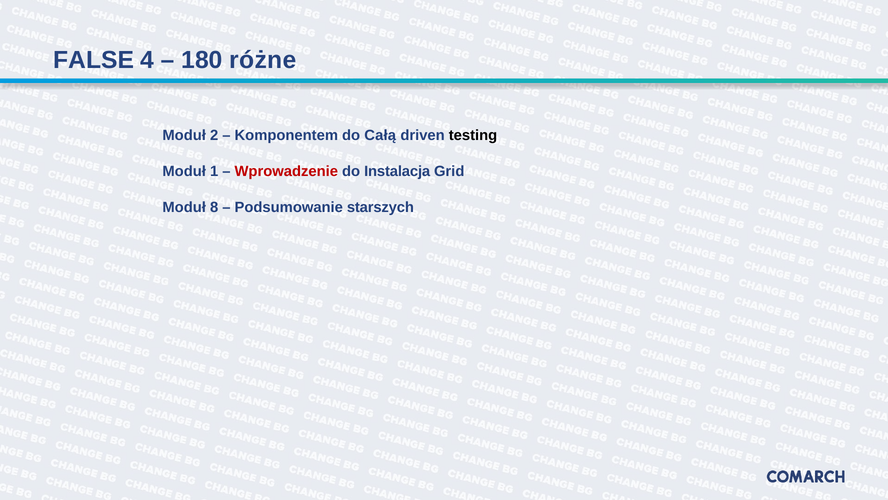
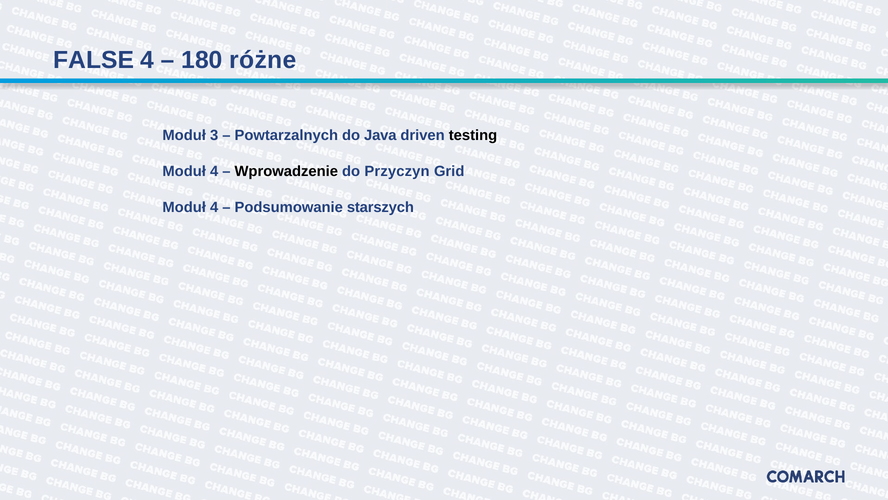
2: 2 -> 3
Komponentem: Komponentem -> Powtarzalnych
Całą: Całą -> Java
1 at (214, 171): 1 -> 4
Wprowadzenie colour: red -> black
Instalacja: Instalacja -> Przyczyn
8 at (214, 207): 8 -> 4
